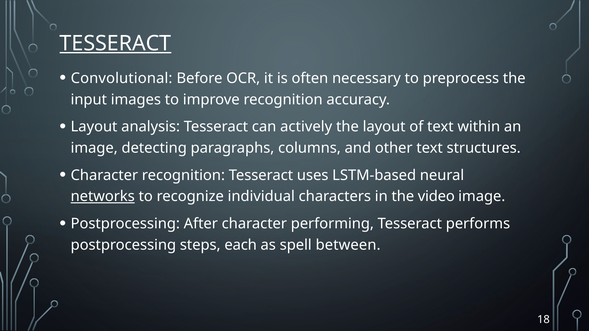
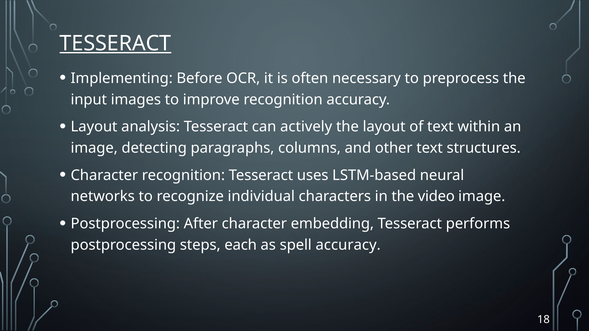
Convolutional: Convolutional -> Implementing
networks underline: present -> none
performing: performing -> embedding
spell between: between -> accuracy
